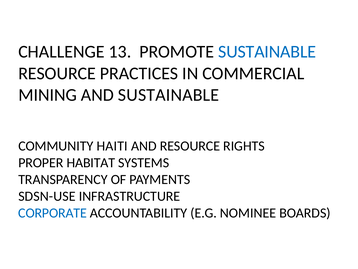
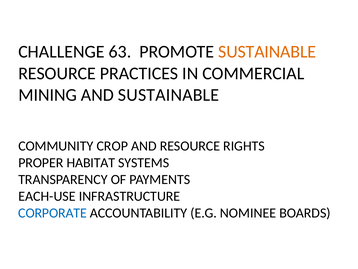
13: 13 -> 63
SUSTAINABLE at (267, 52) colour: blue -> orange
HAITI: HAITI -> CROP
SDSN-USE: SDSN-USE -> EACH-USE
